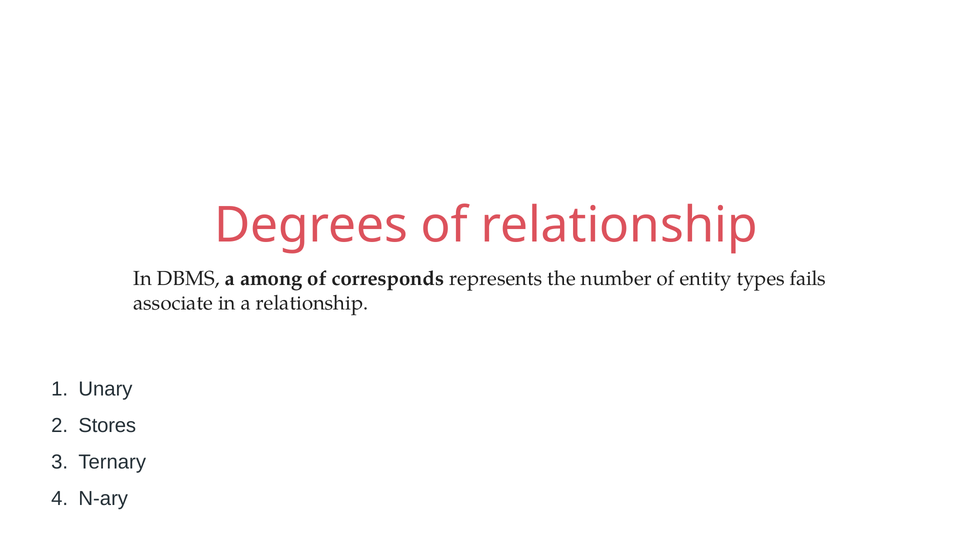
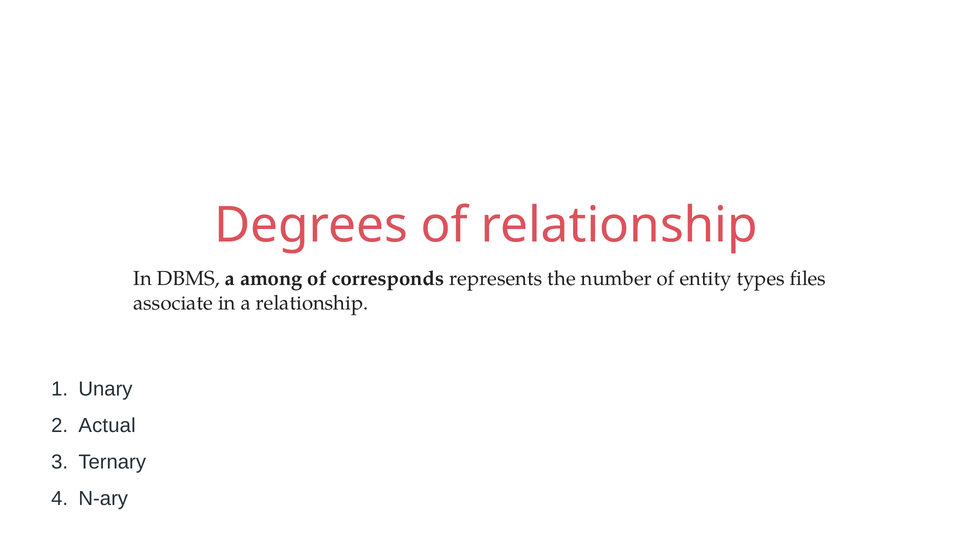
fails: fails -> files
Stores: Stores -> Actual
